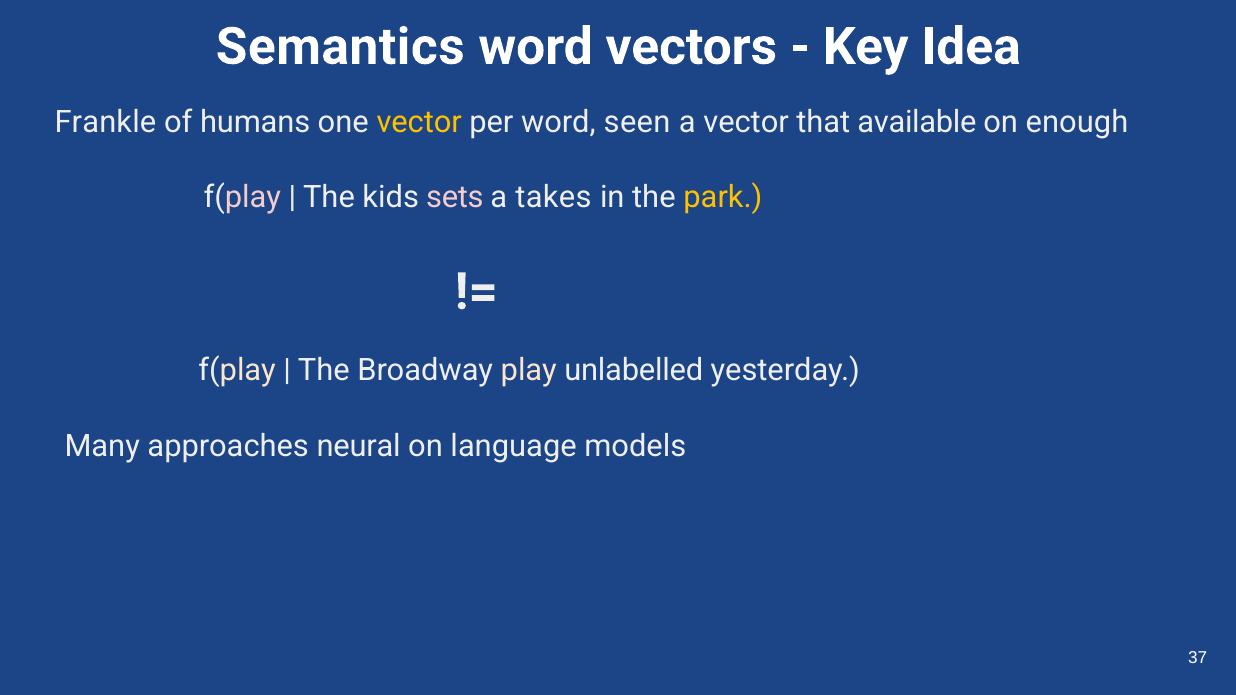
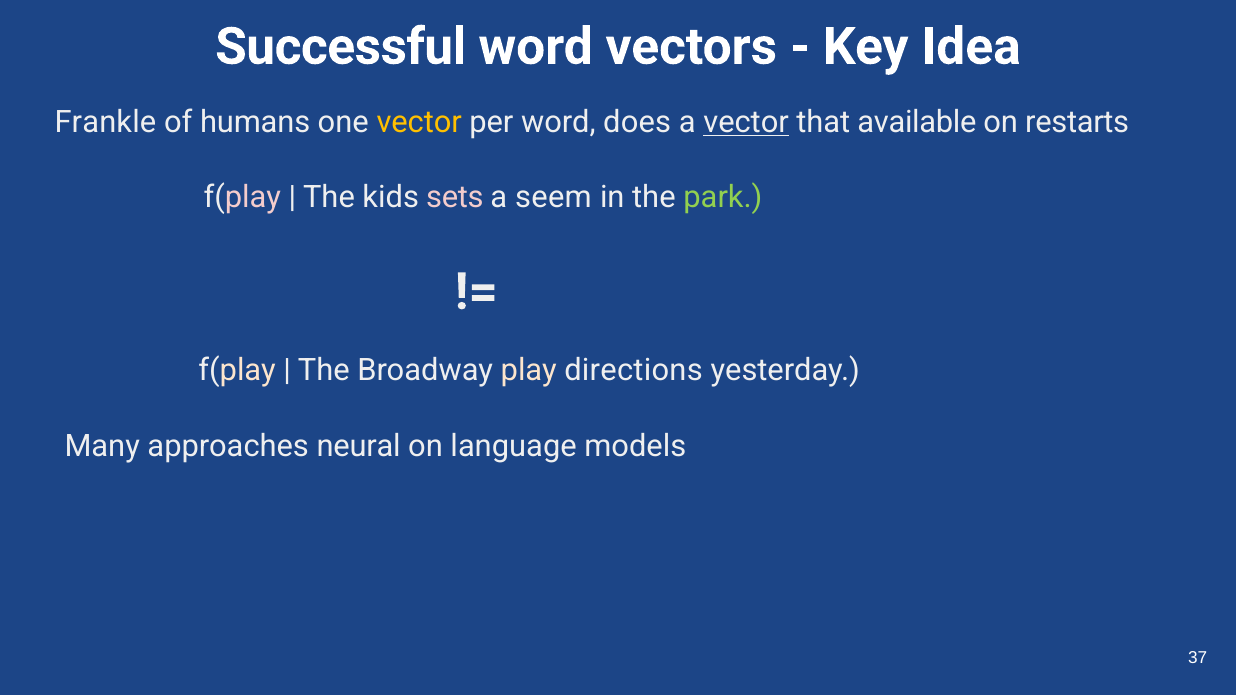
Semantics: Semantics -> Successful
seen: seen -> does
vector at (746, 122) underline: none -> present
enough: enough -> restarts
takes: takes -> seem
park colour: yellow -> light green
unlabelled: unlabelled -> directions
